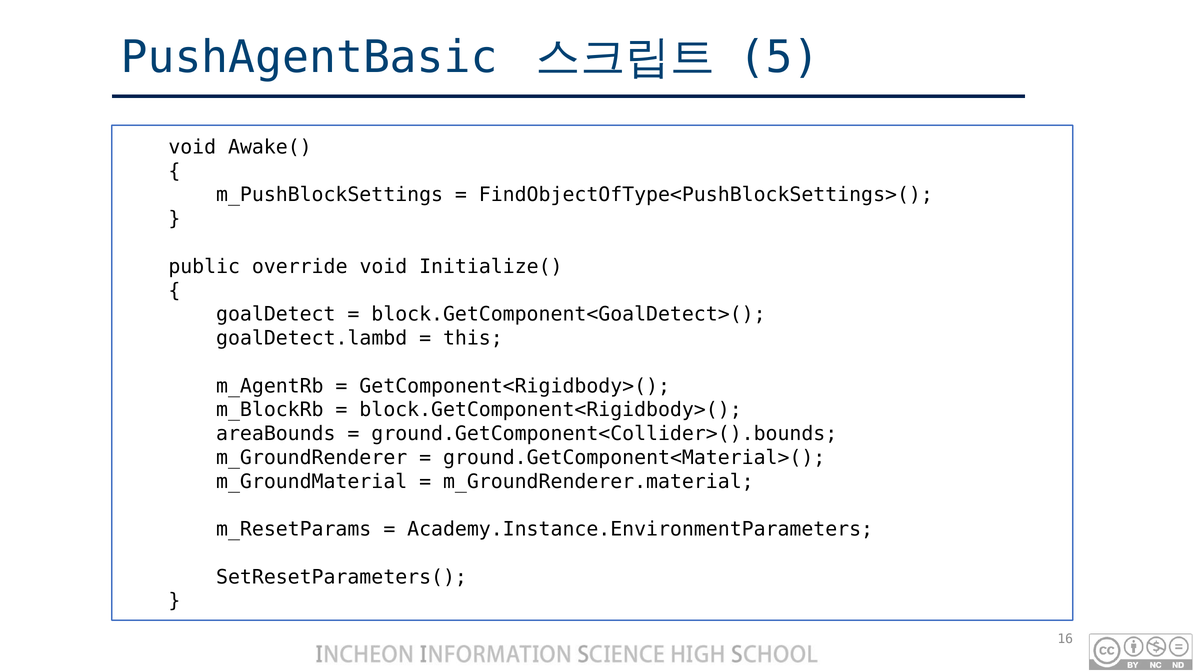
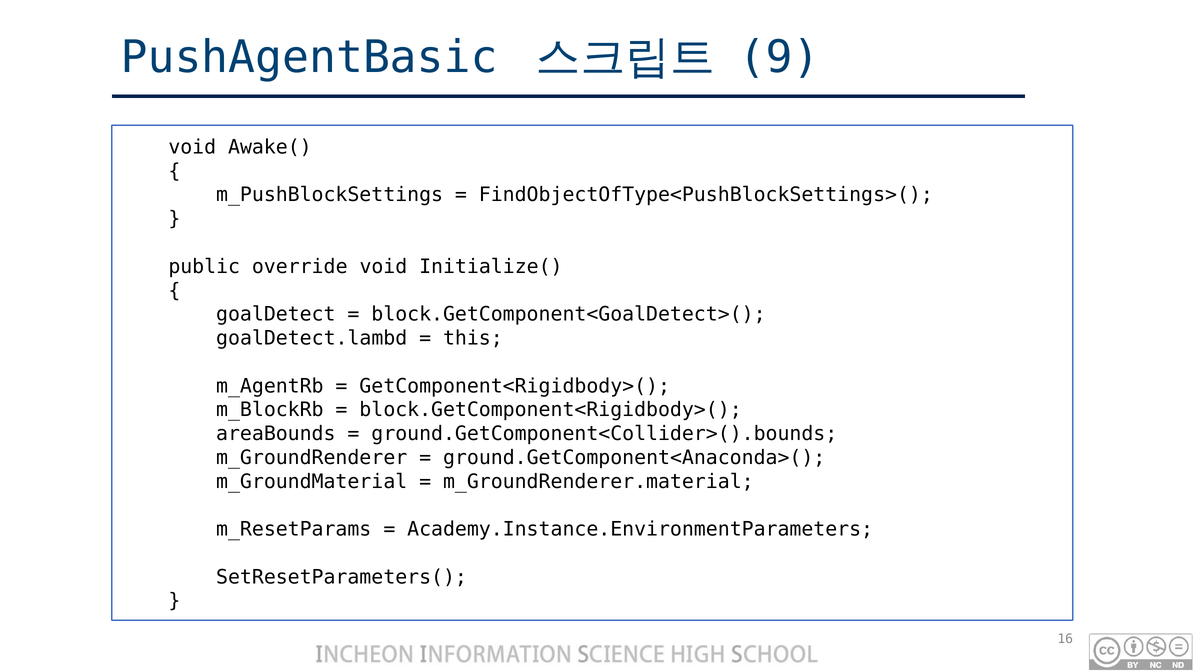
5: 5 -> 9
ground.GetComponent<Material>(: ground.GetComponent<Material>( -> ground.GetComponent<Anaconda>(
